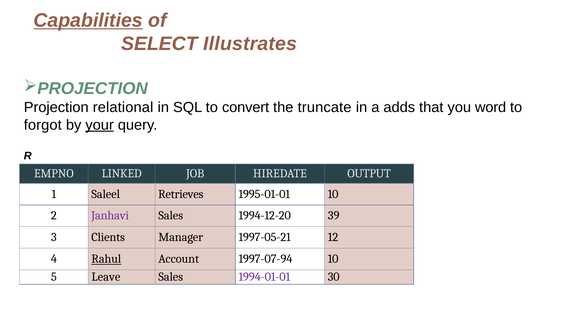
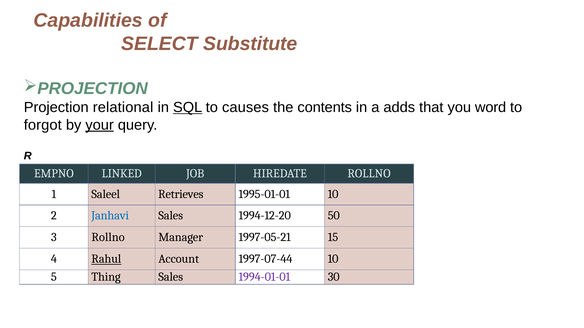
Capabilities underline: present -> none
Illustrates: Illustrates -> Substitute
SQL underline: none -> present
convert: convert -> causes
truncate: truncate -> contents
HIREDATE OUTPUT: OUTPUT -> ROLLNO
Janhavi colour: purple -> blue
39: 39 -> 50
3 Clients: Clients -> Rollno
12: 12 -> 15
1997-07-94: 1997-07-94 -> 1997-07-44
Leave: Leave -> Thing
